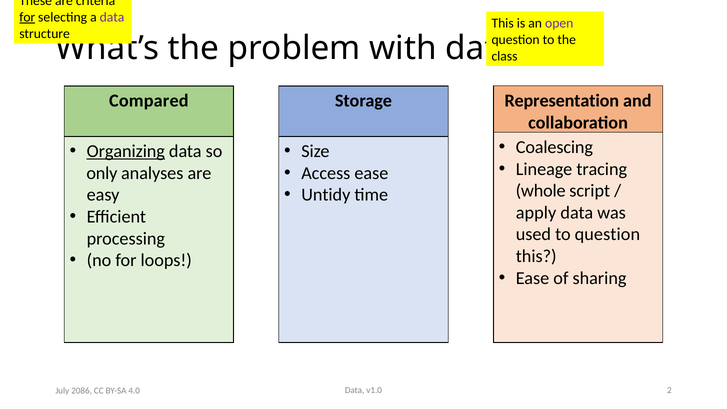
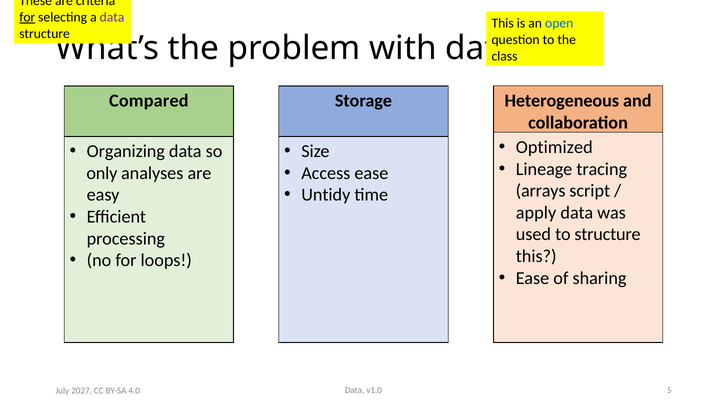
open colour: purple -> blue
Representation: Representation -> Heterogeneous
Coalescing: Coalescing -> Optimized
Organizing underline: present -> none
whole: whole -> arrays
to question: question -> structure
2: 2 -> 5
2086: 2086 -> 2027
